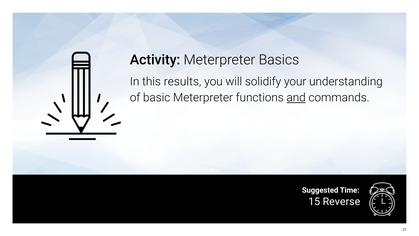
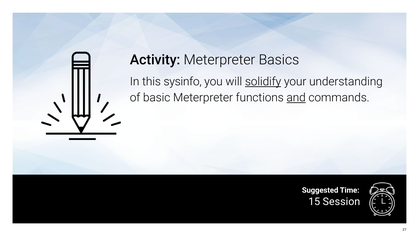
results: results -> sysinfo
solidify underline: none -> present
Reverse: Reverse -> Session
